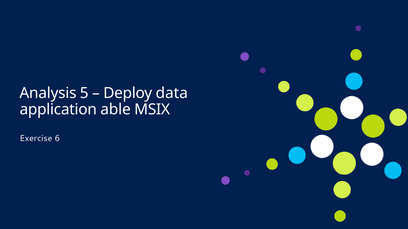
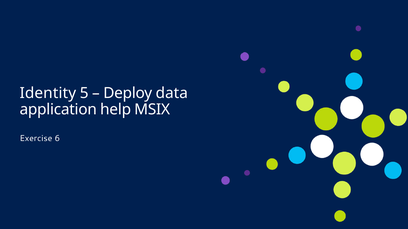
Analysis: Analysis -> Identity
able: able -> help
